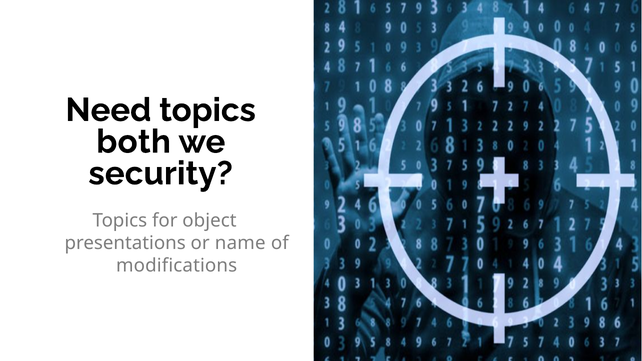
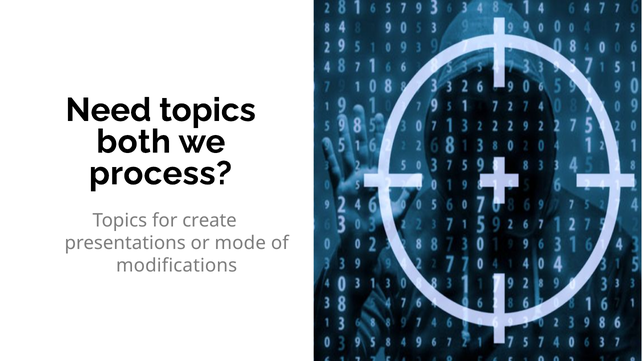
security: security -> process
object: object -> create
name: name -> mode
